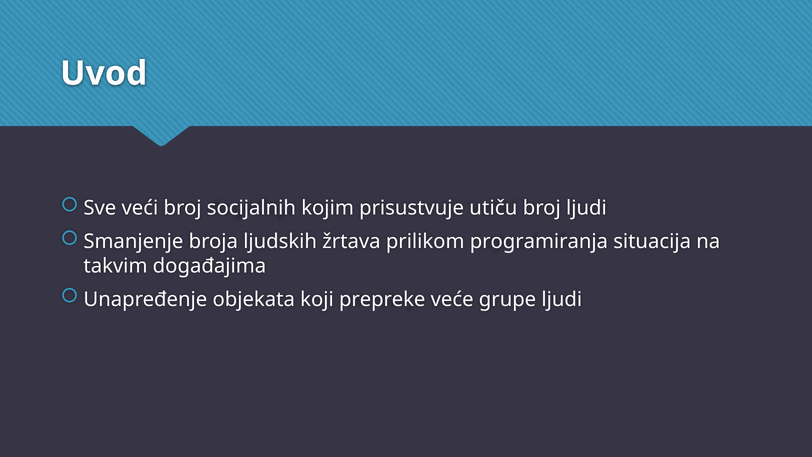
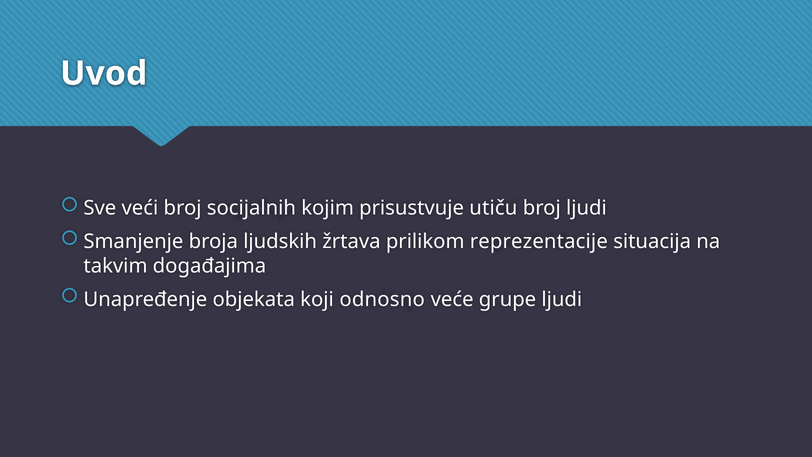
programiranja: programiranja -> reprezentacije
prepreke: prepreke -> odnosno
